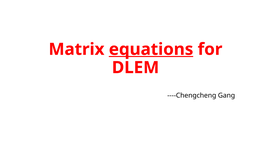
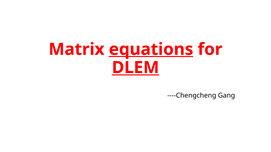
DLEM underline: none -> present
